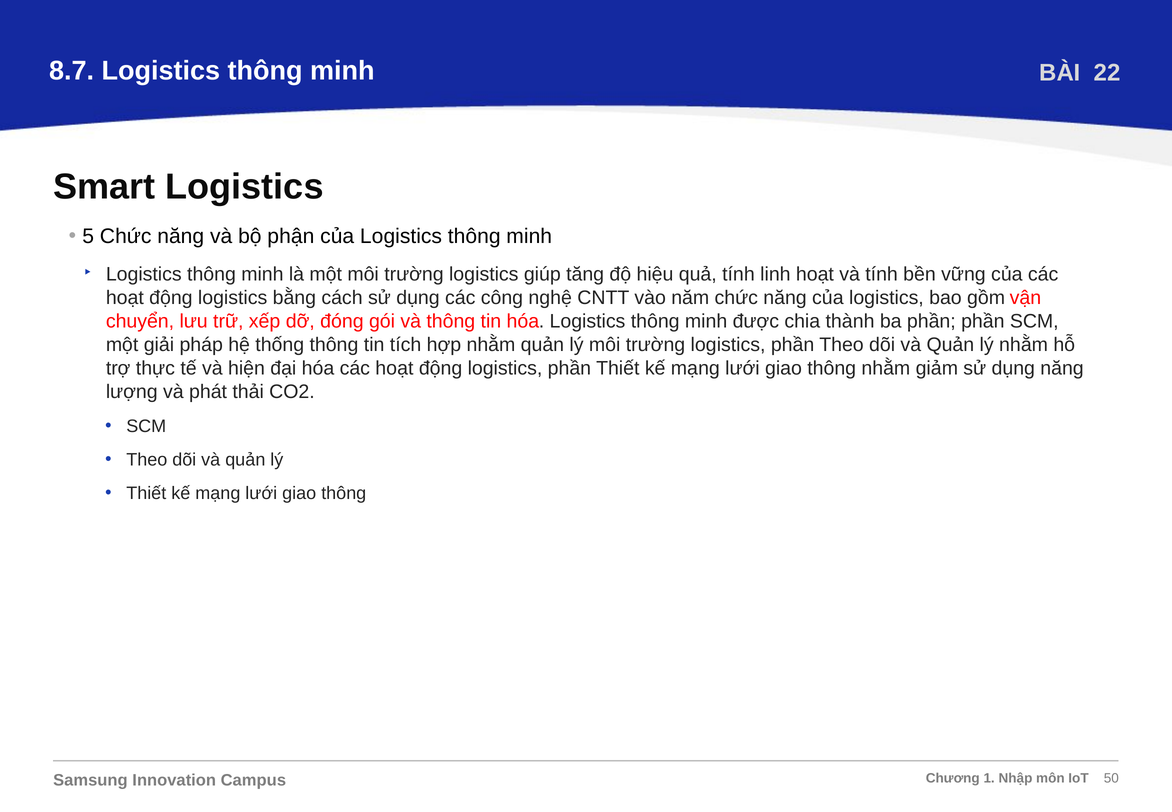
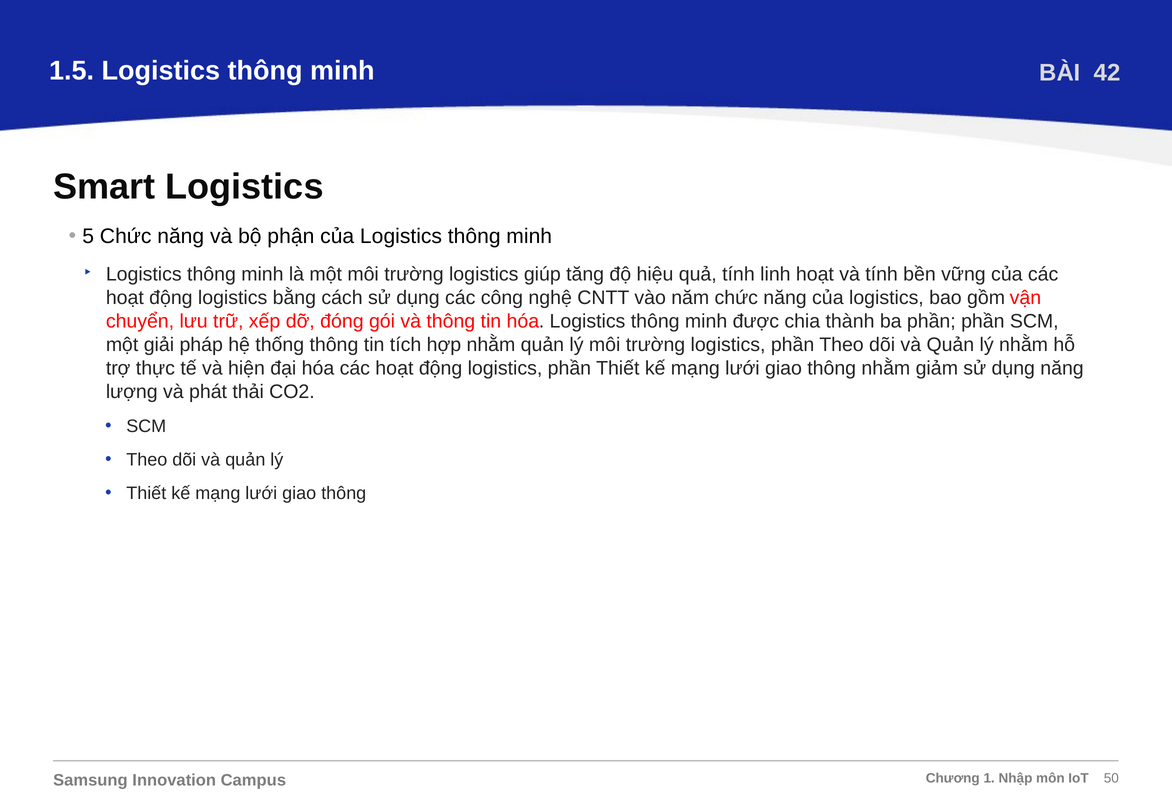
8.7: 8.7 -> 1.5
22: 22 -> 42
